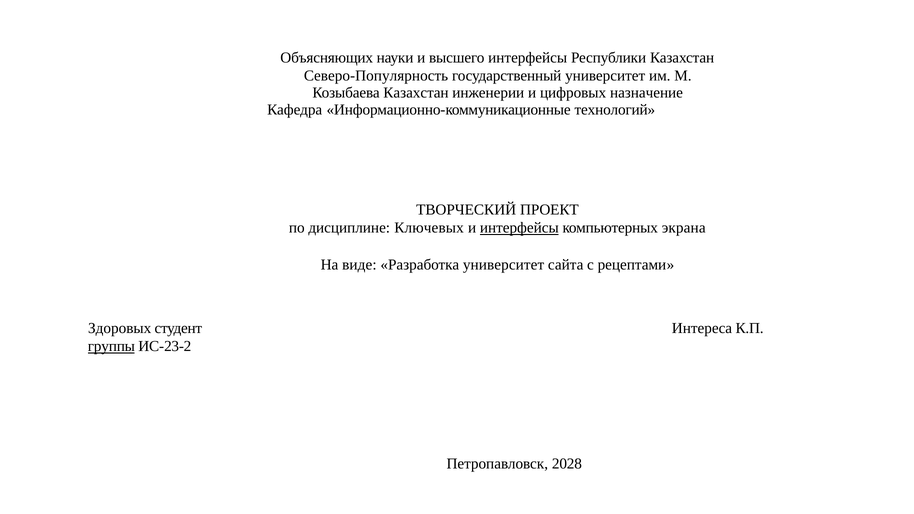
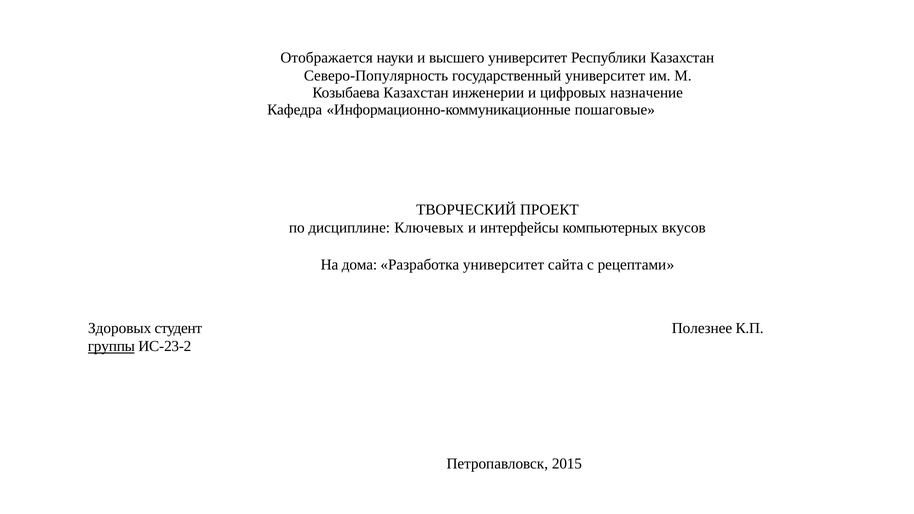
Объясняющих: Объясняющих -> Отображается
высшего интерфейсы: интерфейсы -> университет
технологий: технологий -> пошаговые
интерфейсы at (519, 228) underline: present -> none
экрана: экрана -> вкусов
виде: виде -> дома
Интереса: Интереса -> Полезнее
2028: 2028 -> 2015
